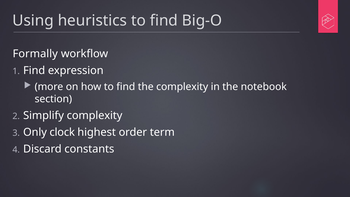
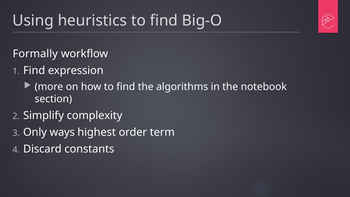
the complexity: complexity -> algorithms
clock: clock -> ways
